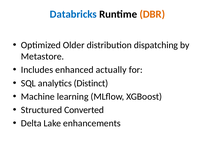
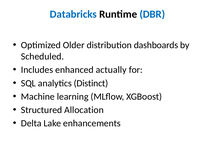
DBR colour: orange -> blue
dispatching: dispatching -> dashboards
Metastore: Metastore -> Scheduled
Converted: Converted -> Allocation
